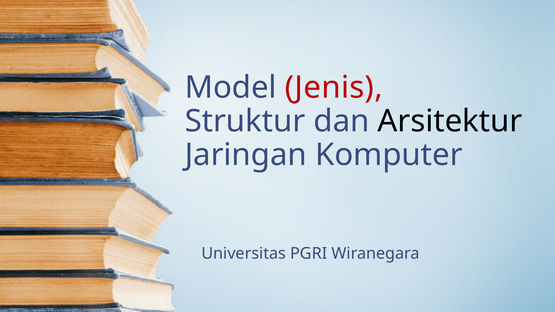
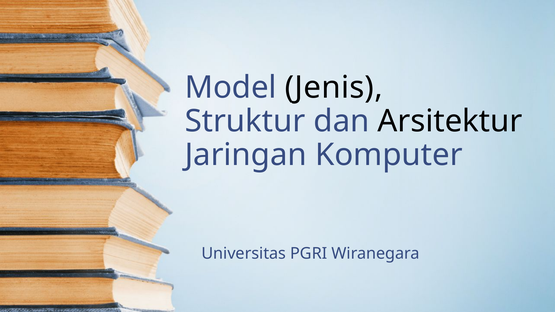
Jenis colour: red -> black
